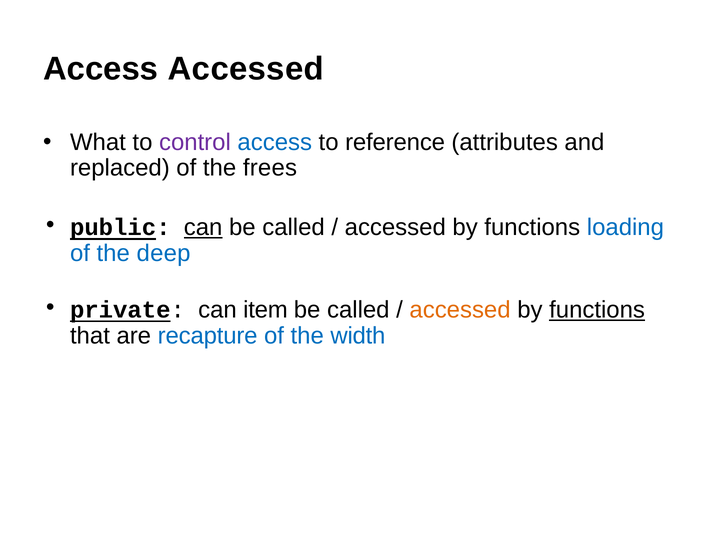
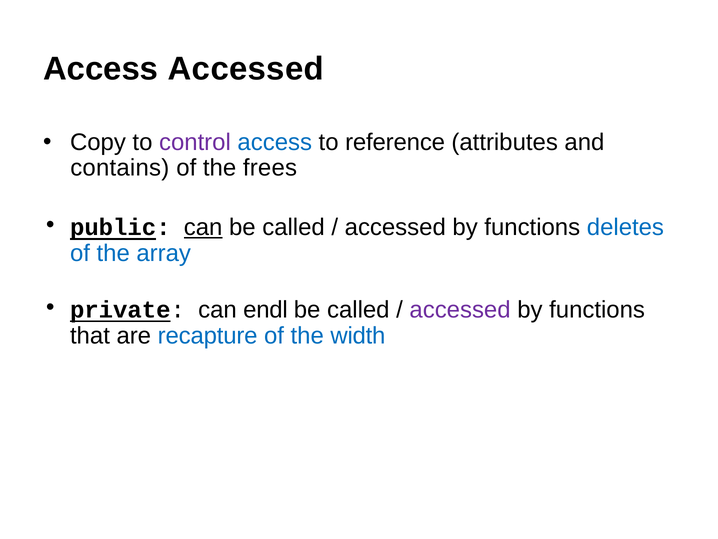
What: What -> Copy
replaced: replaced -> contains
loading: loading -> deletes
deep: deep -> array
item: item -> endl
accessed at (460, 309) colour: orange -> purple
functions at (597, 309) underline: present -> none
